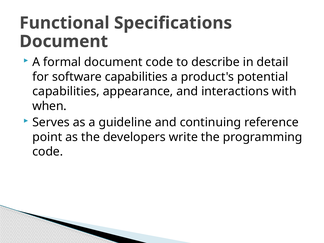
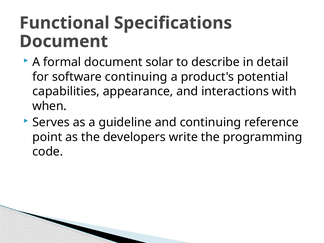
document code: code -> solar
software capabilities: capabilities -> continuing
